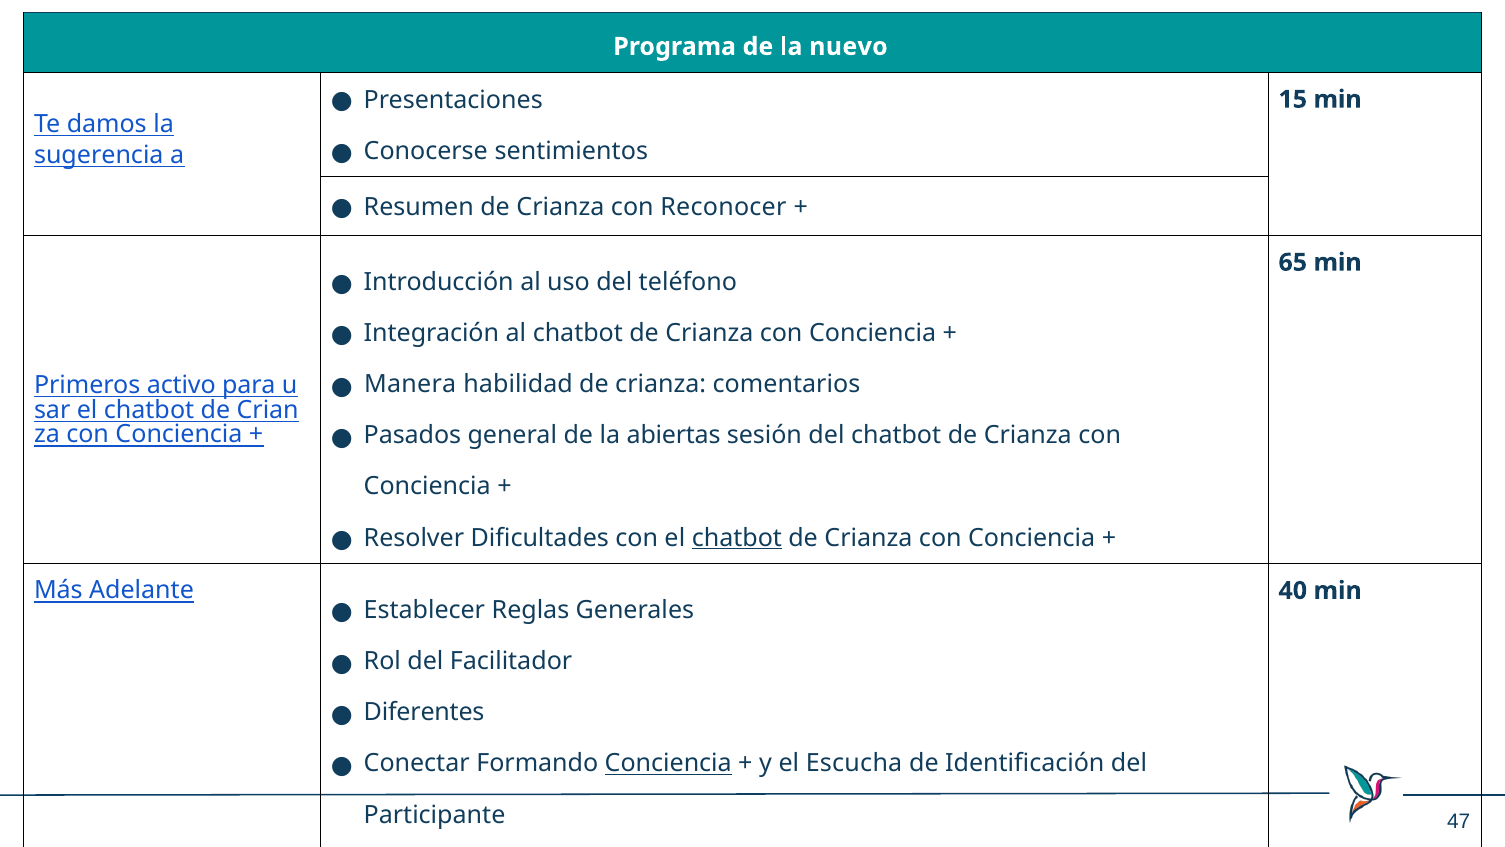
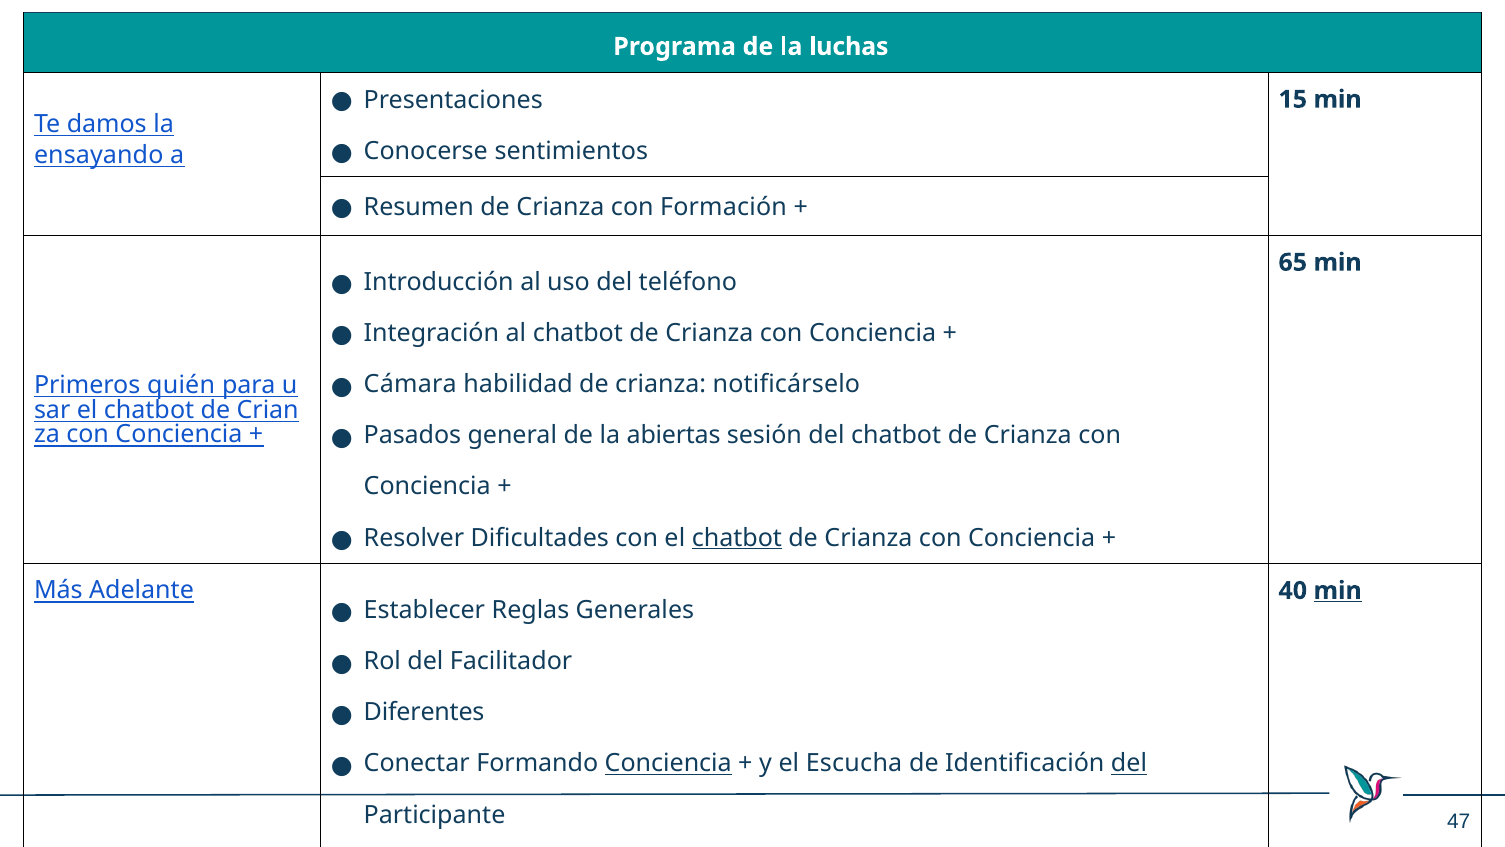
nuevo: nuevo -> luchas
sugerencia: sugerencia -> ensayando
Reconocer: Reconocer -> Formación
Manera: Manera -> Cámara
comentarios: comentarios -> notificárselo
activo: activo -> quién
min at (1338, 590) underline: none -> present
del at (1129, 763) underline: none -> present
